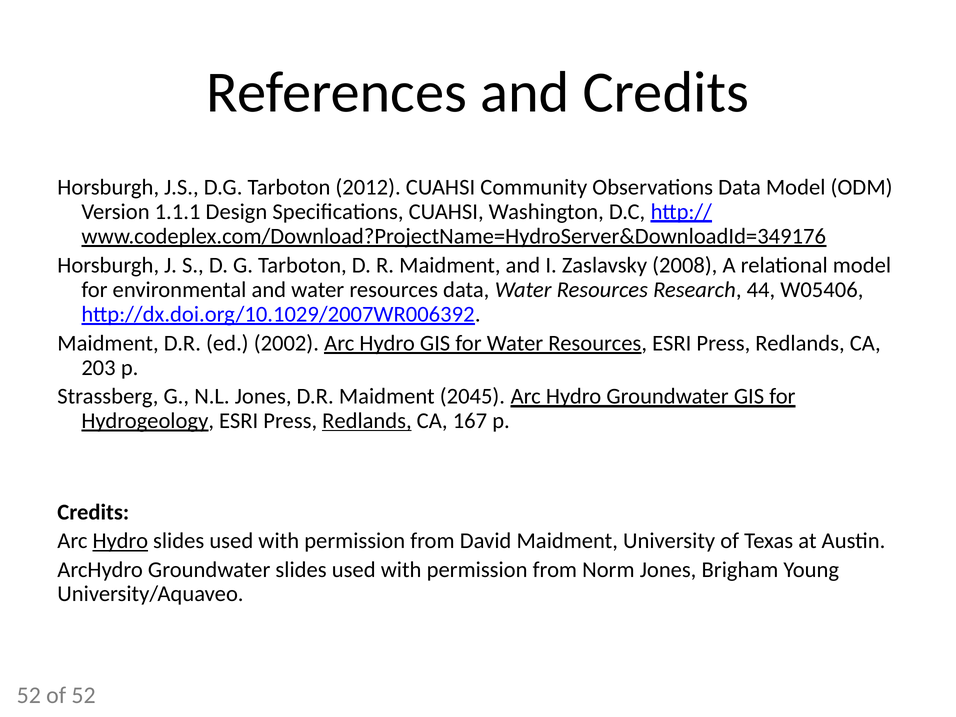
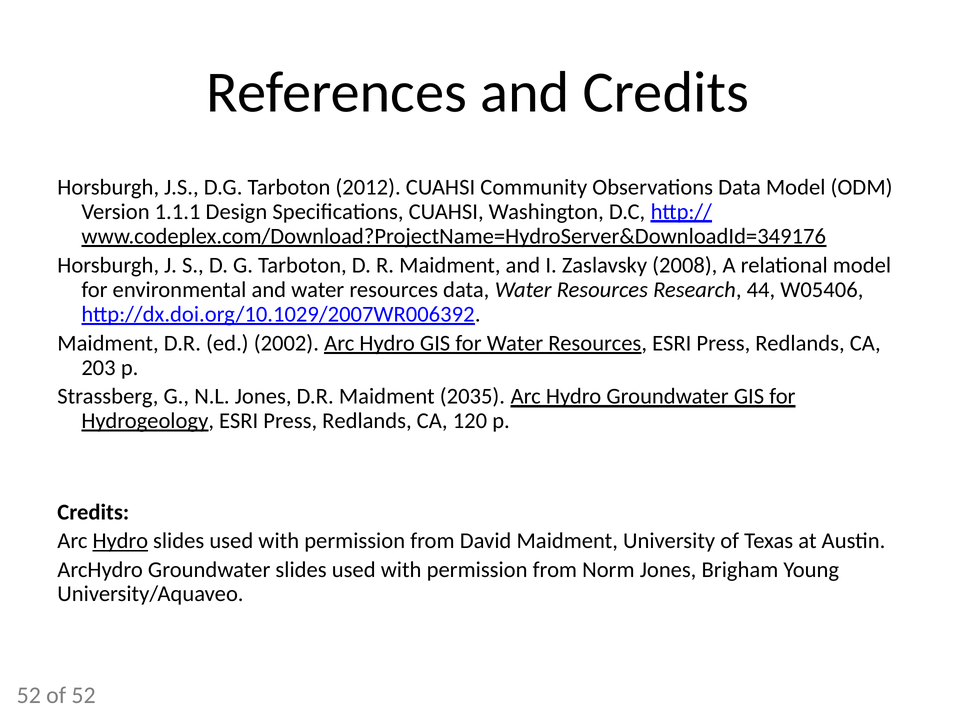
2045: 2045 -> 2035
Redlands at (367, 421) underline: present -> none
167: 167 -> 120
